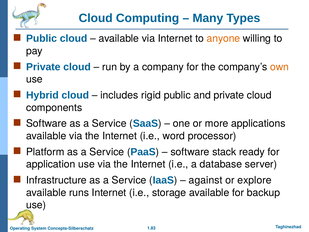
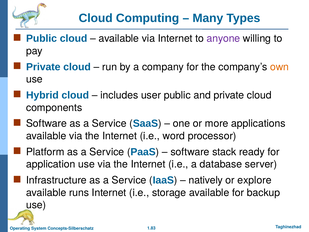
anyone colour: orange -> purple
rigid: rigid -> user
against: against -> natively
